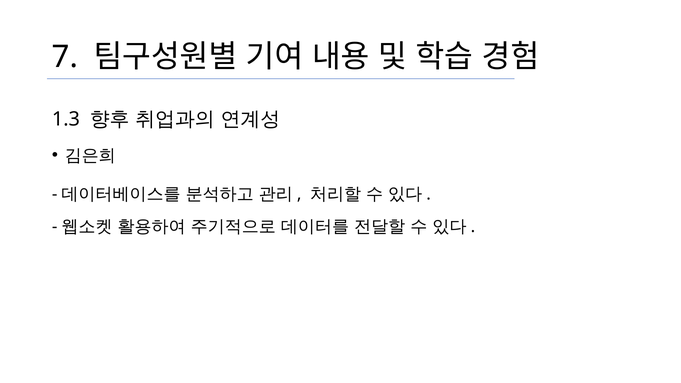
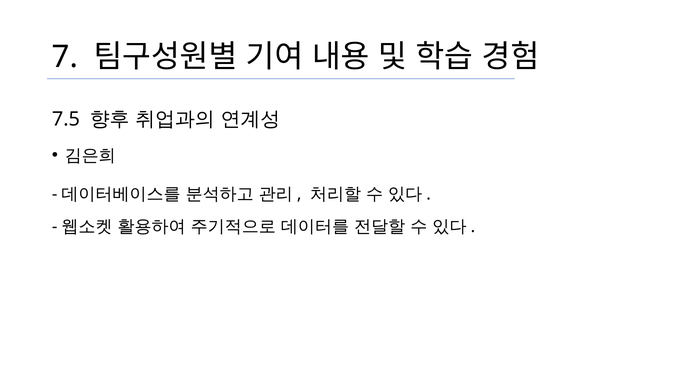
1.3: 1.3 -> 7.5
